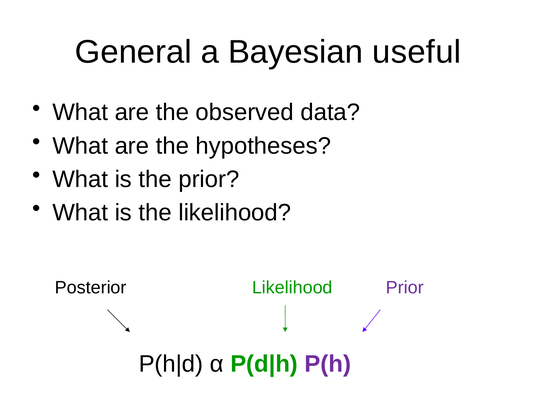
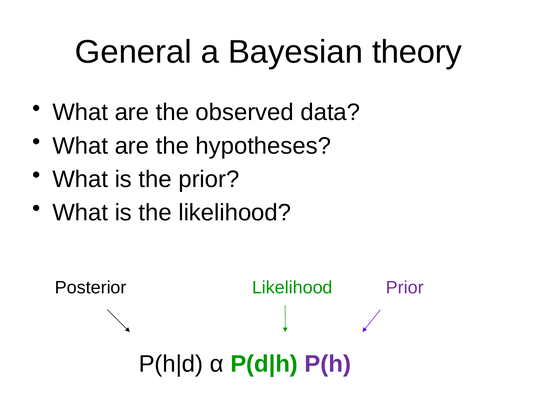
useful: useful -> theory
